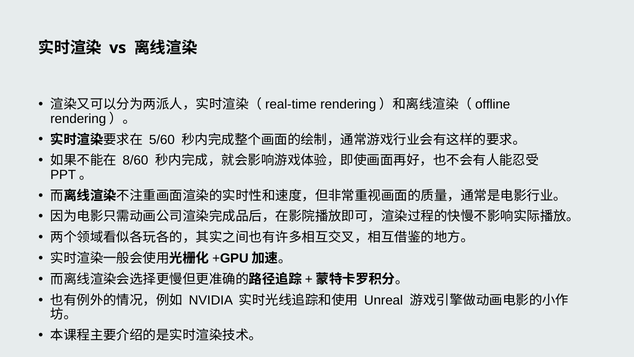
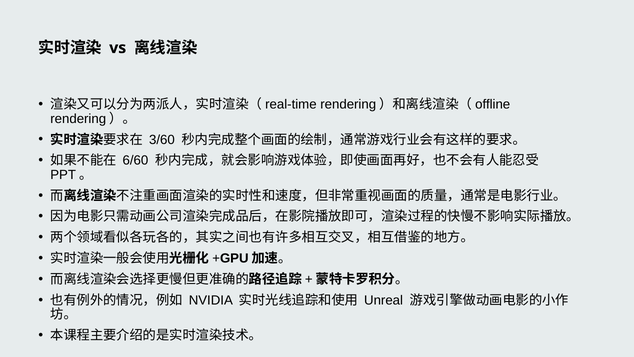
5/60: 5/60 -> 3/60
8/60: 8/60 -> 6/60
